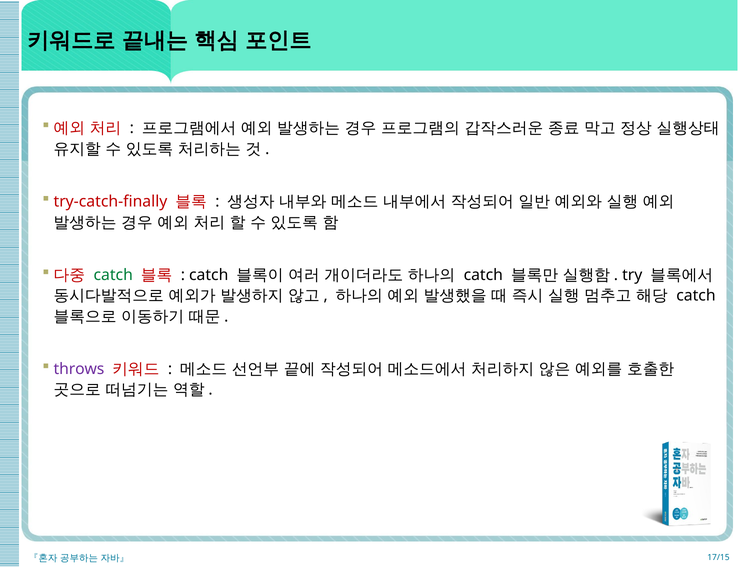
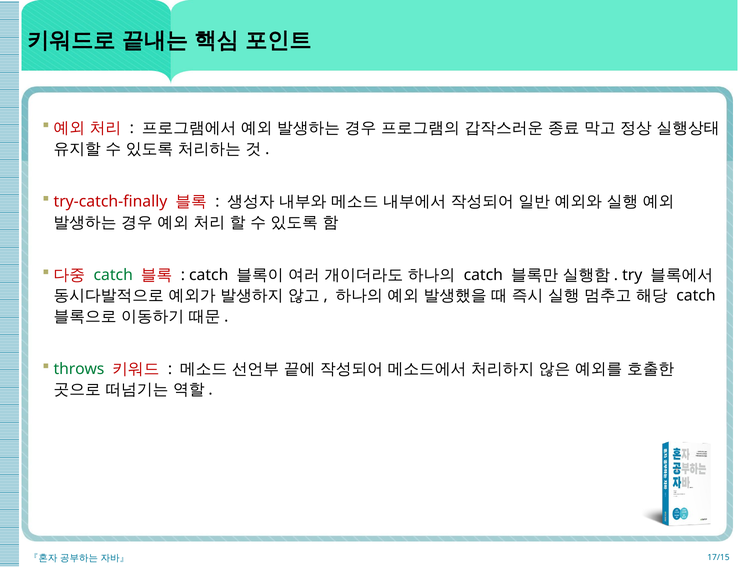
throws colour: purple -> green
